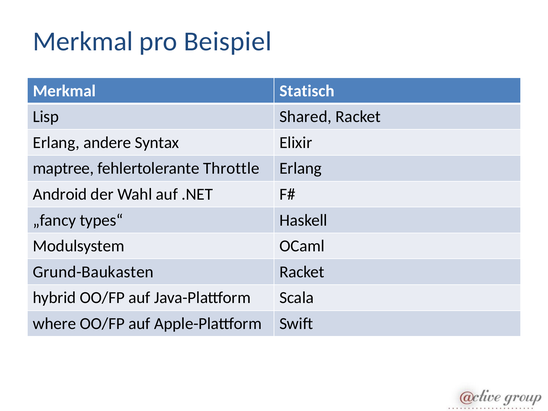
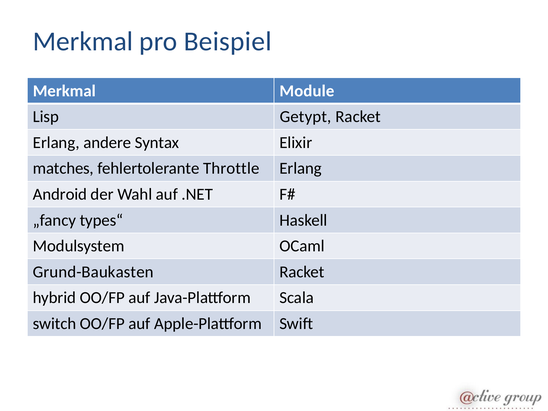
Statisch: Statisch -> Module
Shared: Shared -> Getypt
maptree: maptree -> matches
where: where -> switch
